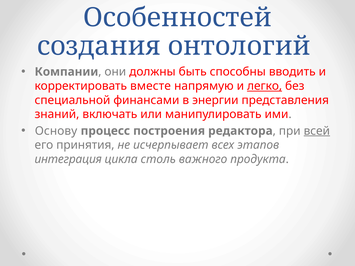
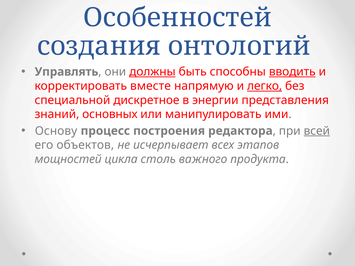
Компании: Компании -> Управлять
должны underline: none -> present
вводить underline: none -> present
финансами: финансами -> дискретное
включать: включать -> основных
принятия: принятия -> объектов
интеграция: интеграция -> мощностей
